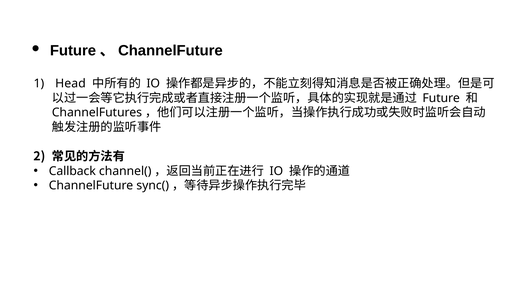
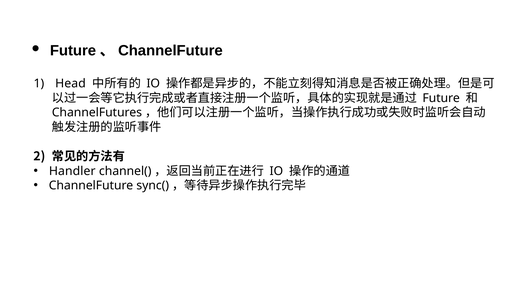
Callback: Callback -> Handler
